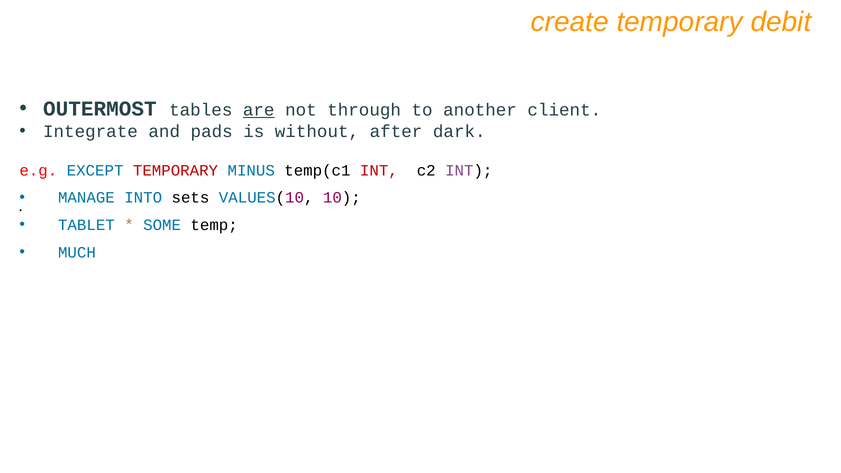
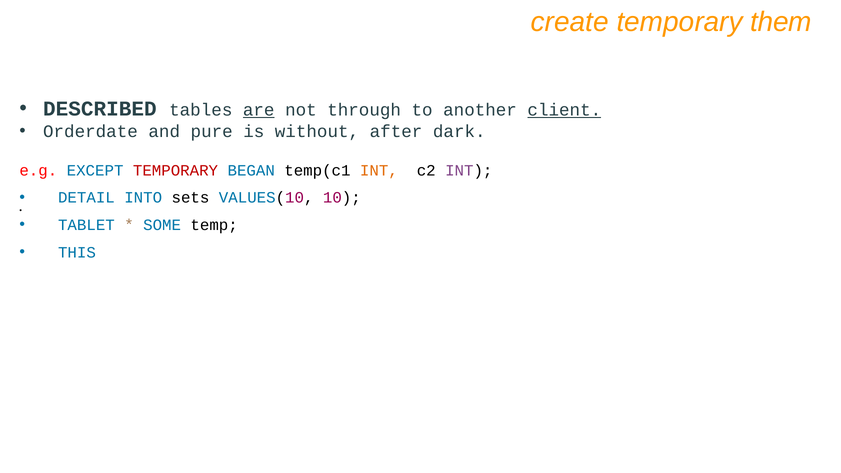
debit: debit -> them
OUTERMOST: OUTERMOST -> DESCRIBED
client underline: none -> present
Integrate: Integrate -> Orderdate
pads: pads -> pure
MINUS: MINUS -> BEGAN
INT at (379, 170) colour: red -> orange
MANAGE: MANAGE -> DETAIL
MUCH: MUCH -> THIS
